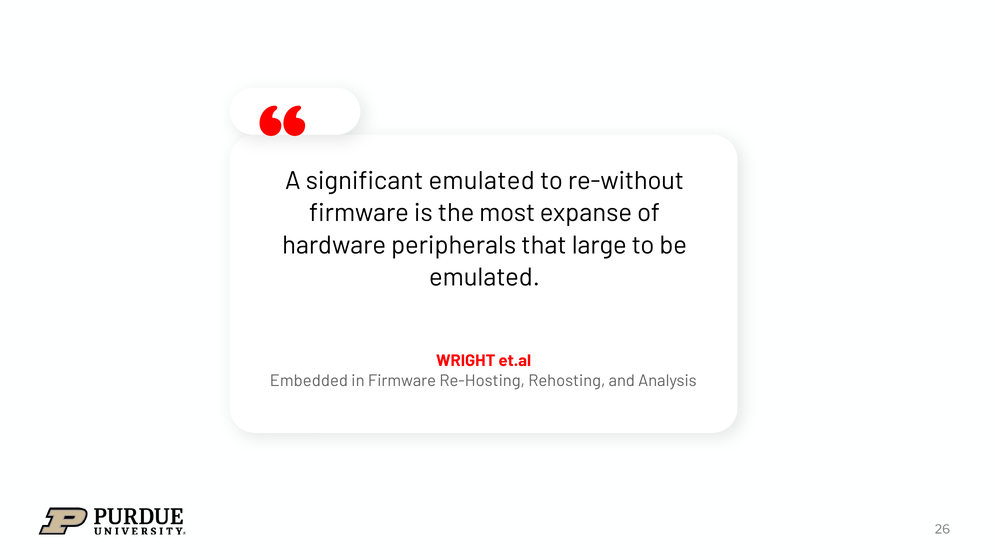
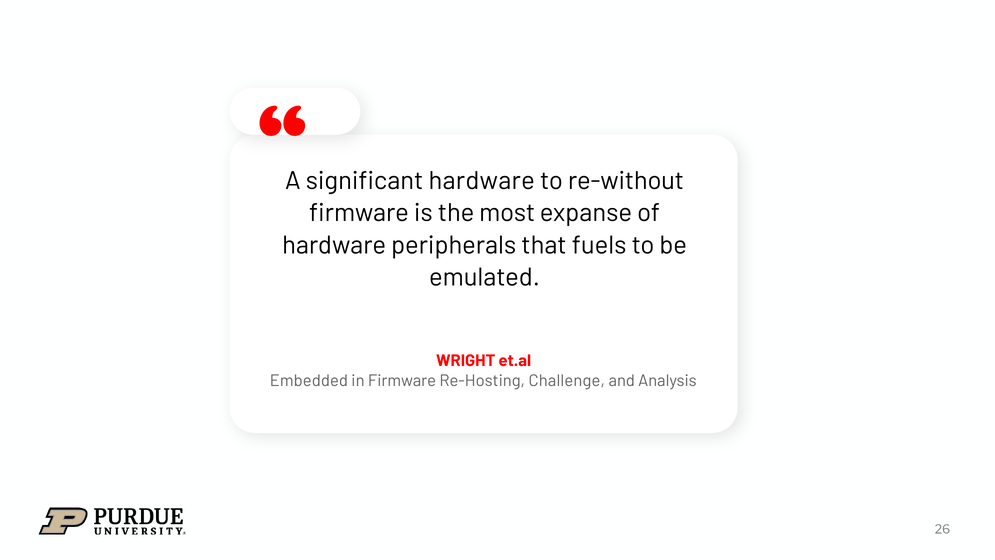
significant emulated: emulated -> hardware
large: large -> fuels
Rehosting: Rehosting -> Challenge
